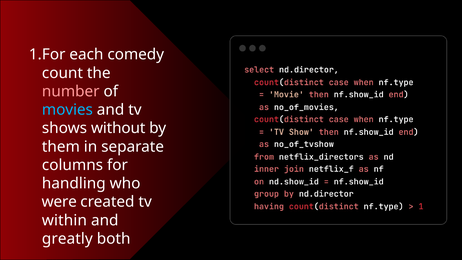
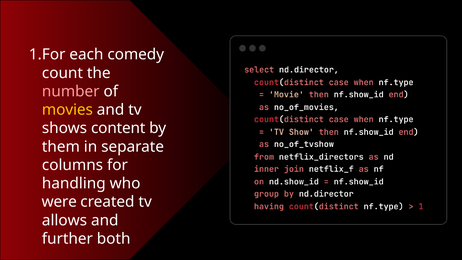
movies colour: light blue -> yellow
without: without -> content
within: within -> allows
greatly: greatly -> further
